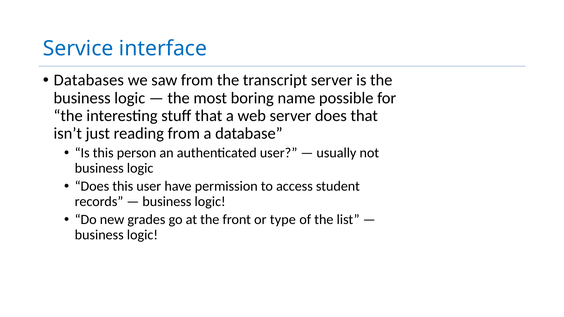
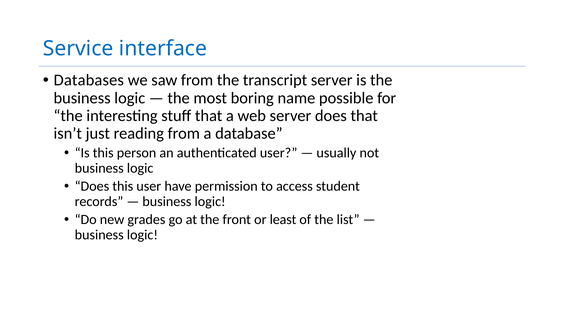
type: type -> least
